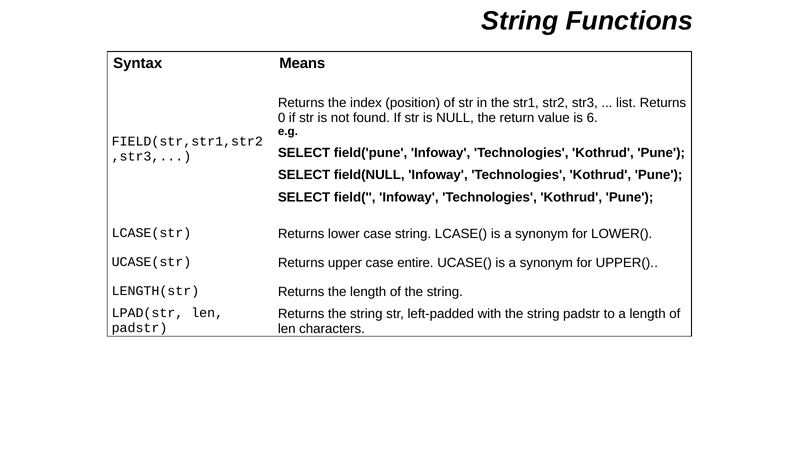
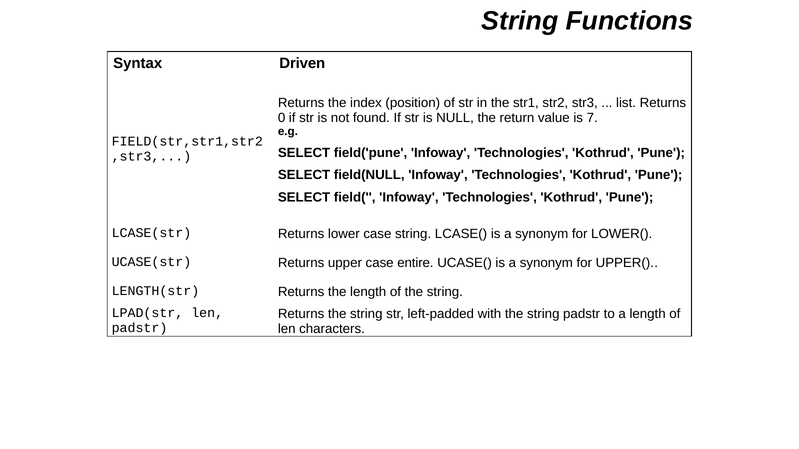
Means: Means -> Driven
6: 6 -> 7
